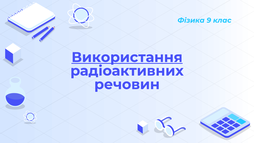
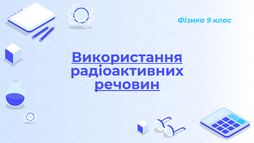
речовин underline: none -> present
